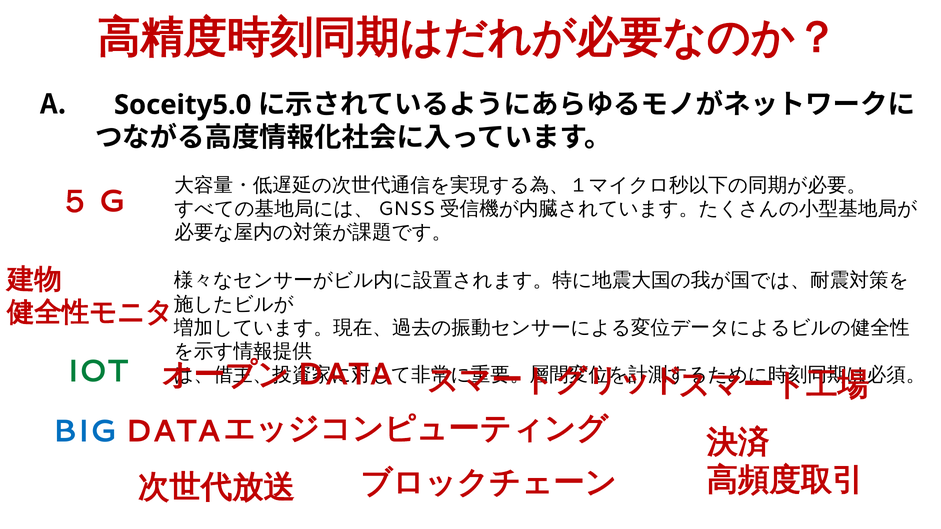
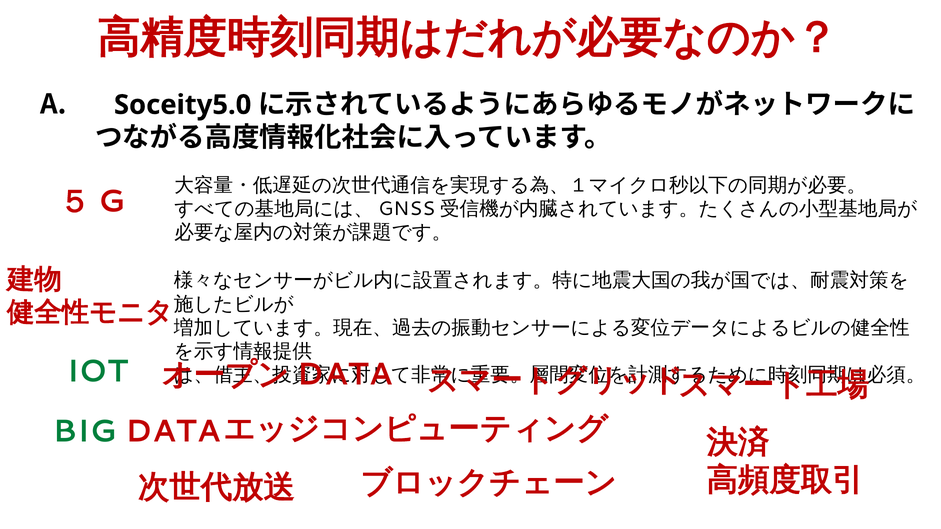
BIG colour: blue -> green
